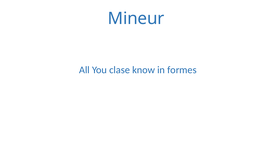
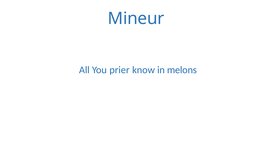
clase: clase -> prier
formes: formes -> melons
